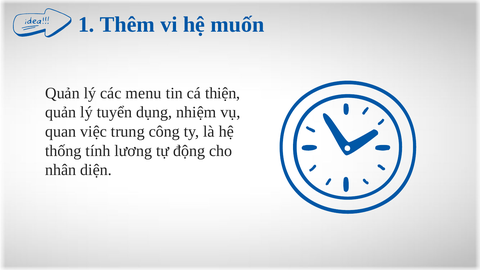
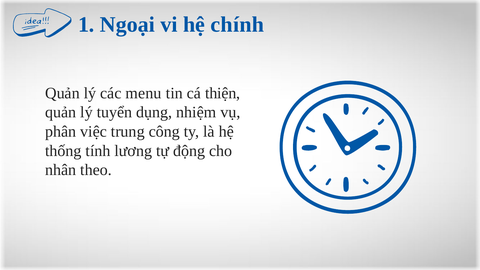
Thêm: Thêm -> Ngoại
muốn: muốn -> chính
quan: quan -> phân
diện: diện -> theo
